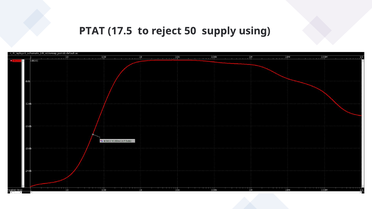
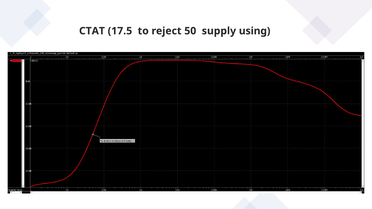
PTAT: PTAT -> CTAT
